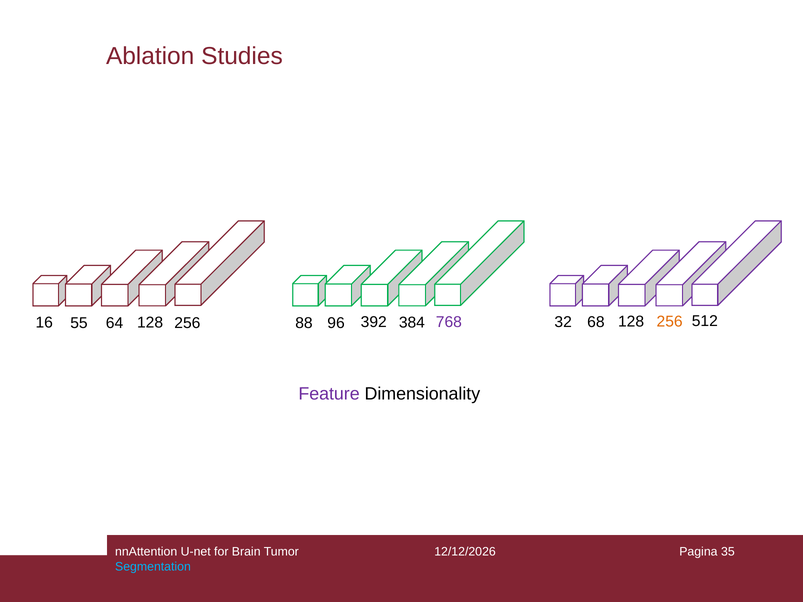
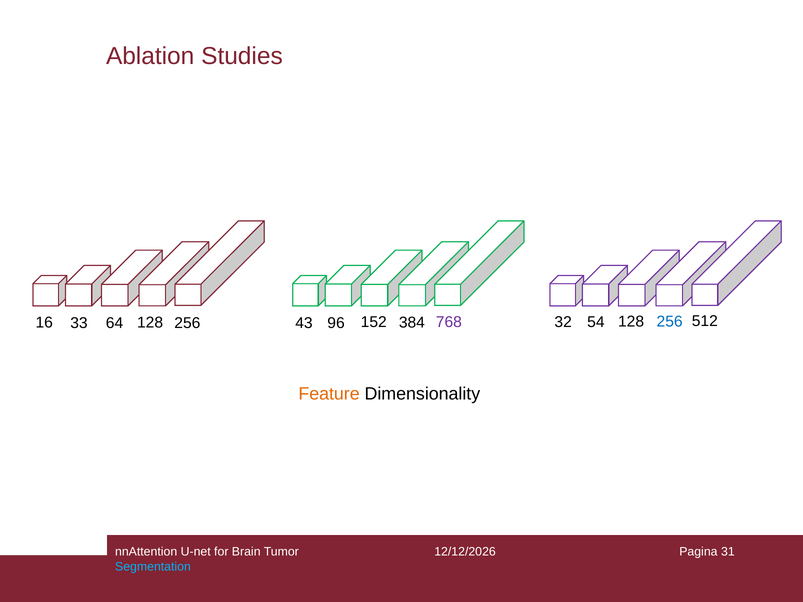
55: 55 -> 33
88: 88 -> 43
392: 392 -> 152
68: 68 -> 54
256 at (670, 322) colour: orange -> blue
Feature colour: purple -> orange
35: 35 -> 31
